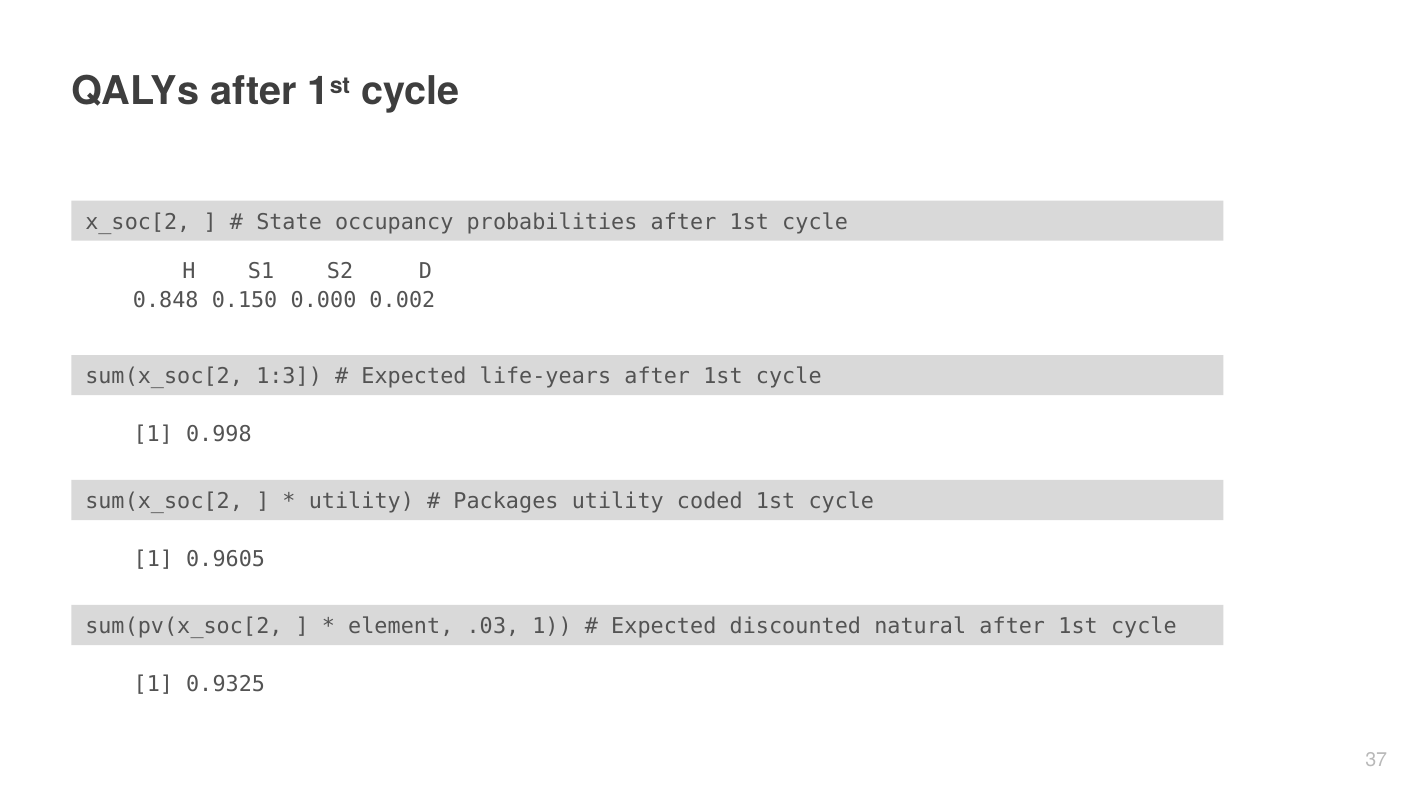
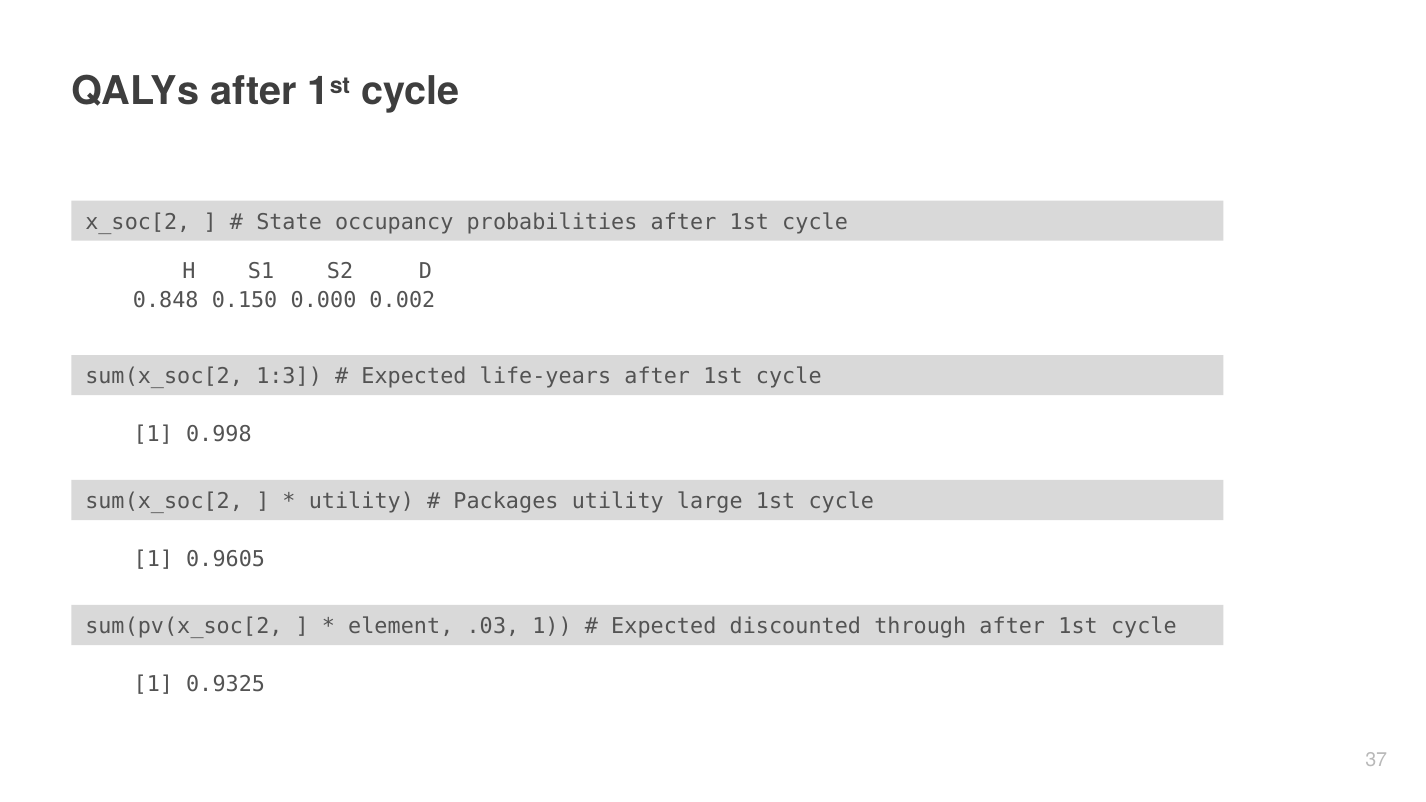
coded: coded -> large
natural: natural -> through
